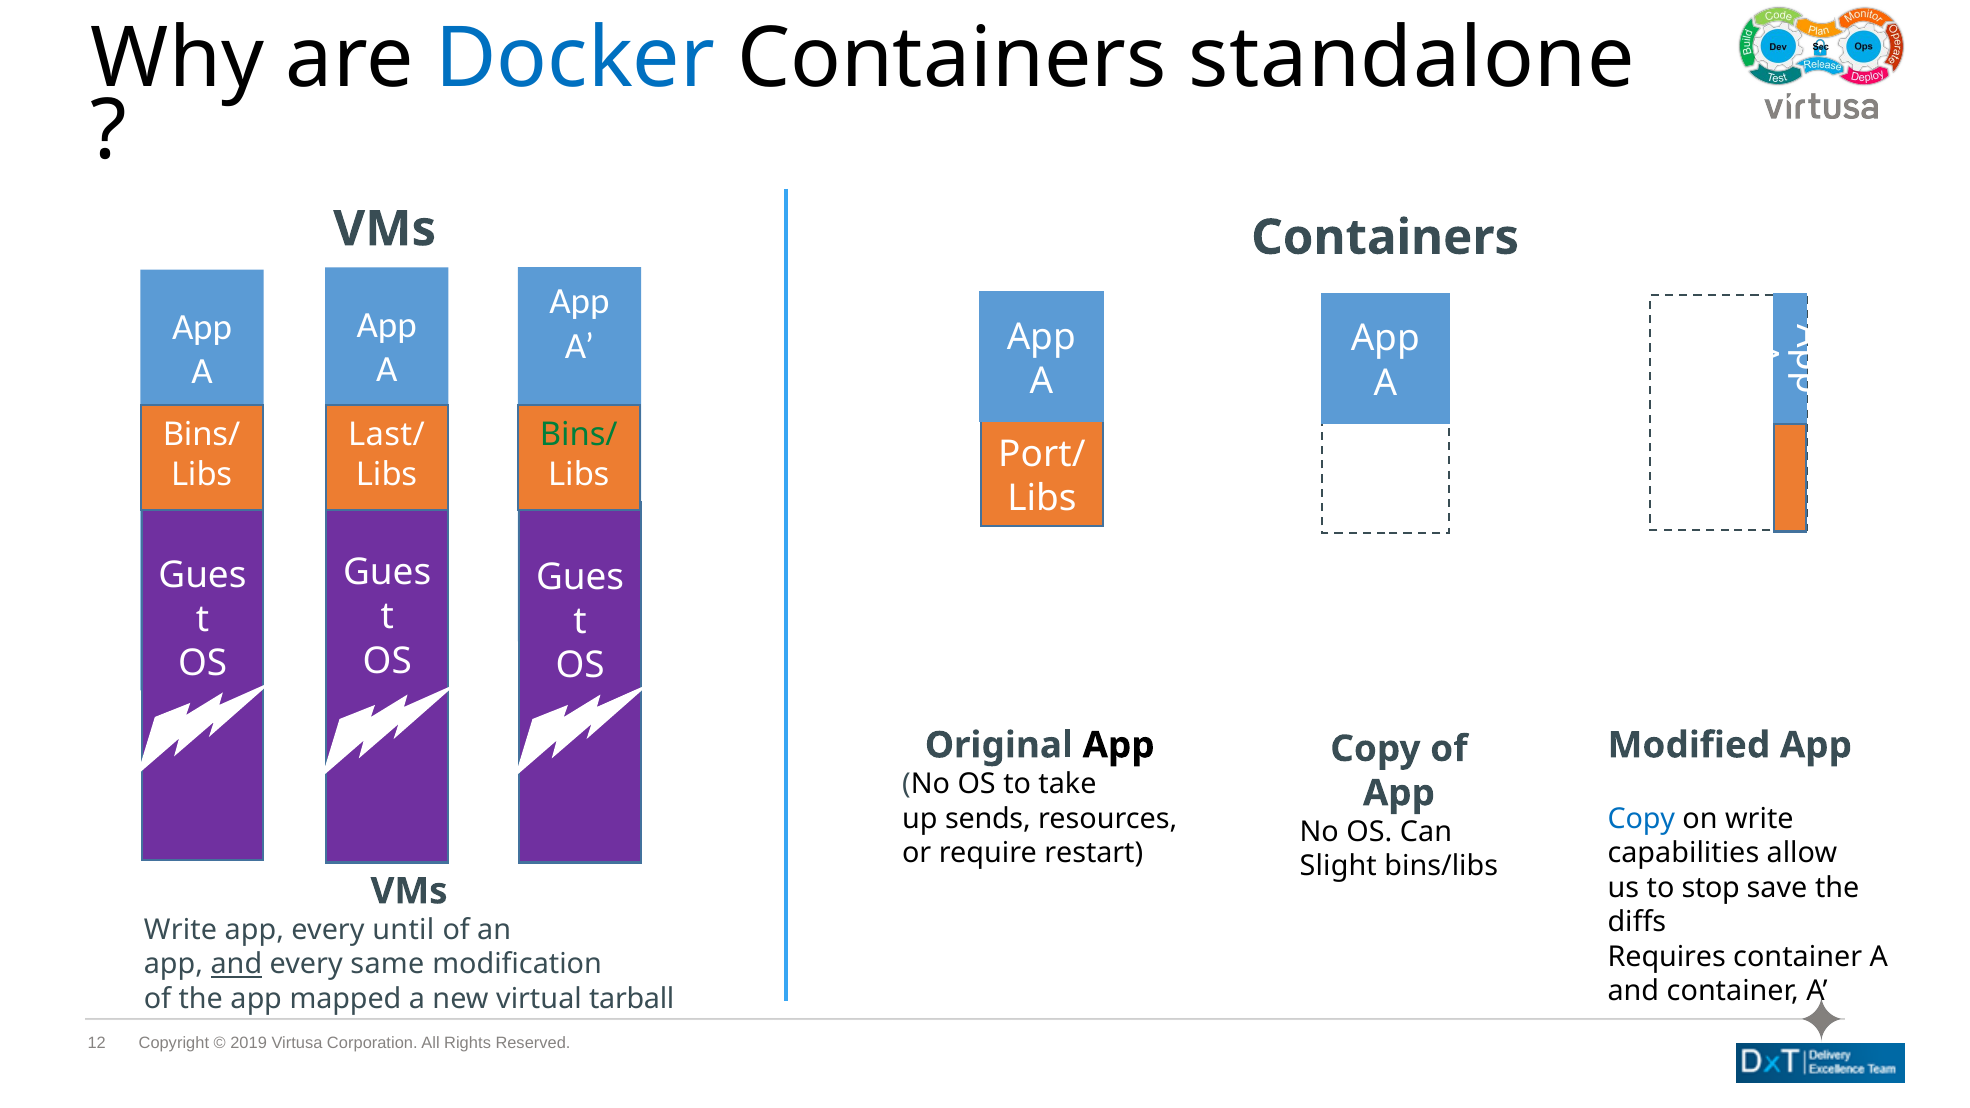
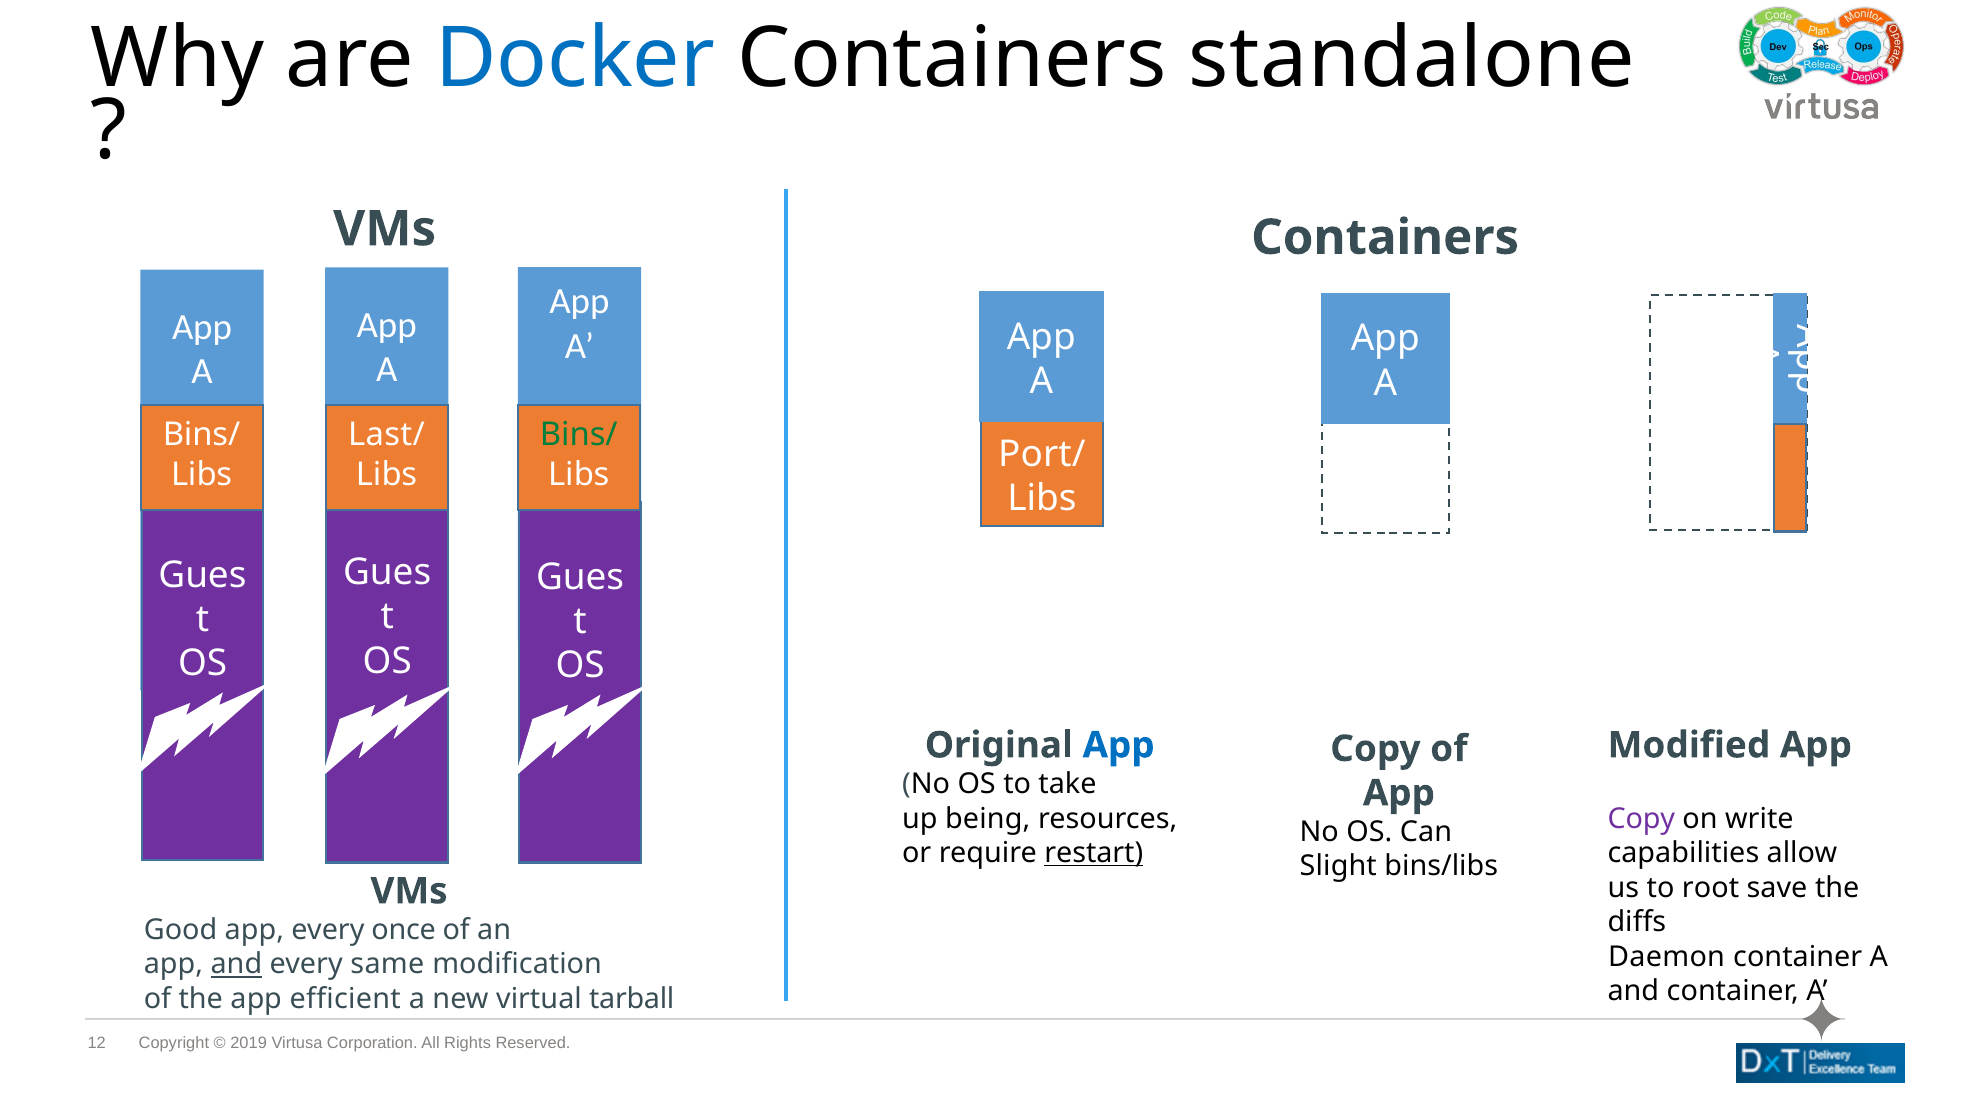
App at (1119, 745) colour: black -> blue
sends: sends -> being
Copy at (1641, 819) colour: blue -> purple
restart underline: none -> present
stop: stop -> root
Write at (180, 930): Write -> Good
until: until -> once
Requires: Requires -> Daemon
mapped: mapped -> efficient
